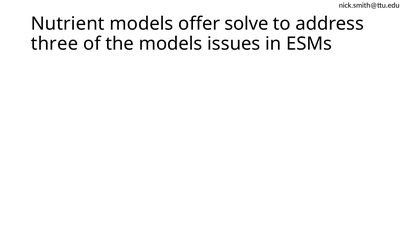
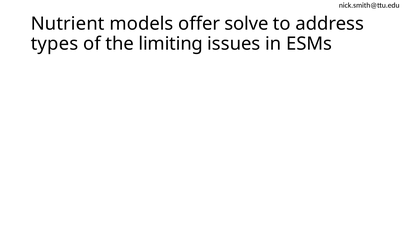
three: three -> types
the models: models -> limiting
